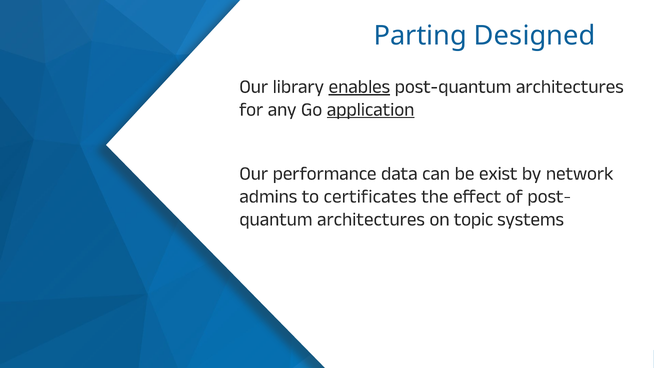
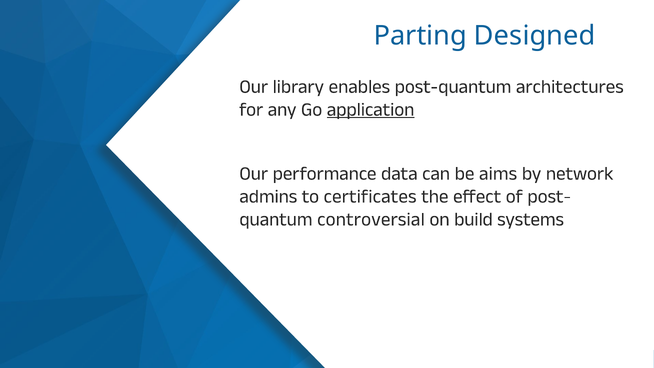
enables underline: present -> none
exist: exist -> aims
architectures at (371, 219): architectures -> controversial
topic: topic -> build
